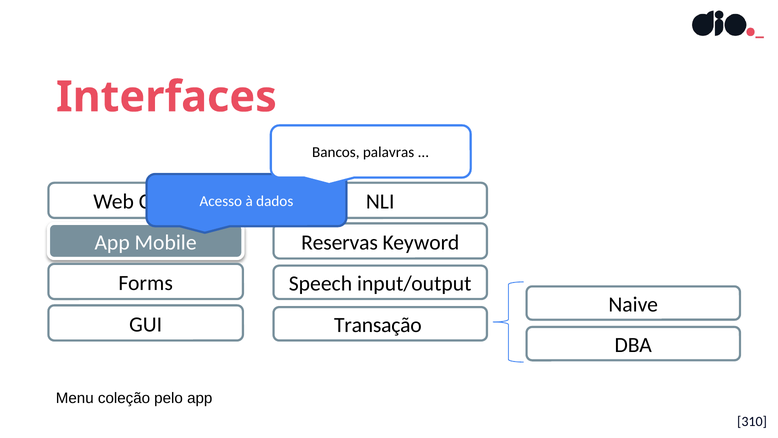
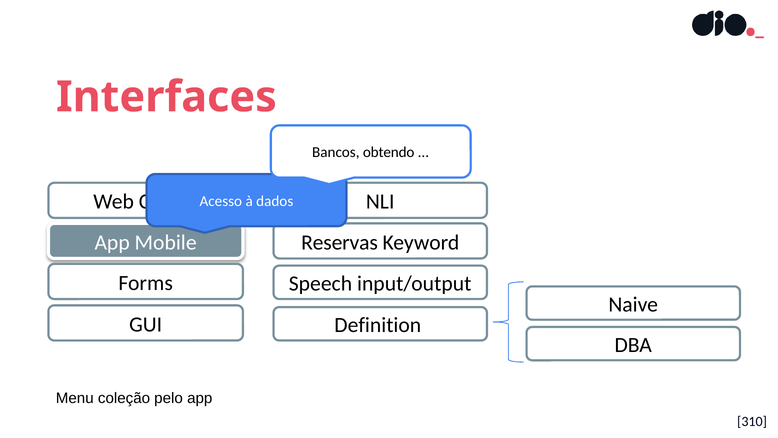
palavras: palavras -> obtendo
Transação: Transação -> Definition
